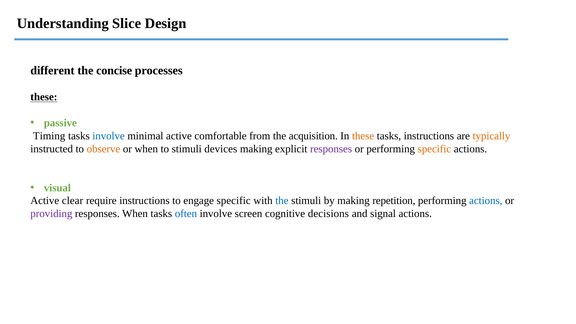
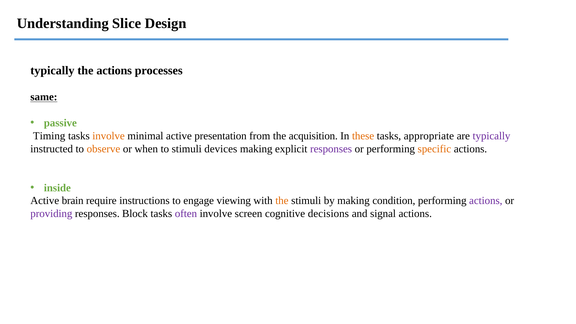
different at (52, 71): different -> typically
the concise: concise -> actions
these at (44, 97): these -> same
involve at (109, 136) colour: blue -> orange
comfortable: comfortable -> presentation
tasks instructions: instructions -> appropriate
typically at (492, 136) colour: orange -> purple
visual: visual -> inside
clear: clear -> brain
engage specific: specific -> viewing
the at (282, 201) colour: blue -> orange
repetition: repetition -> condition
actions at (486, 201) colour: blue -> purple
responses When: When -> Block
often colour: blue -> purple
